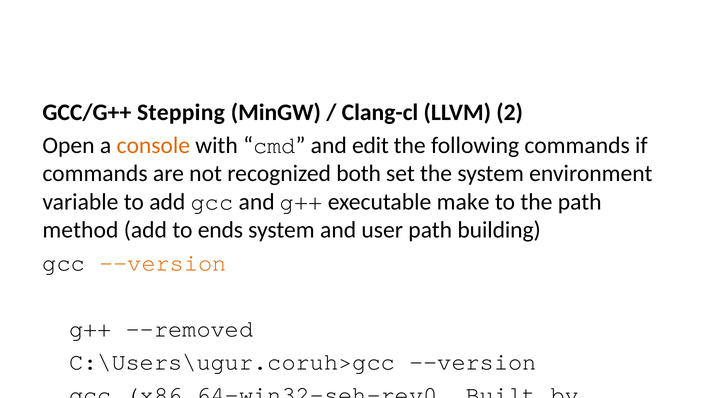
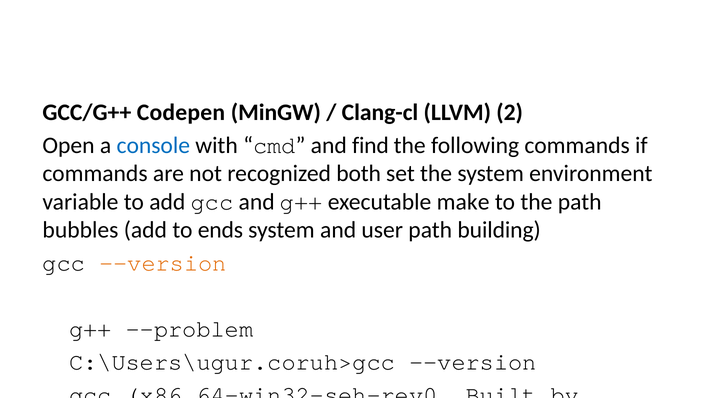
Stepping: Stepping -> Codepen
console colour: orange -> blue
edit: edit -> find
method: method -> bubbles
--removed: --removed -> --problem
